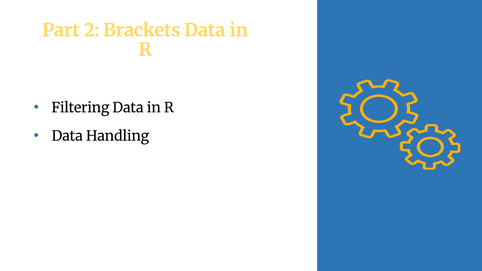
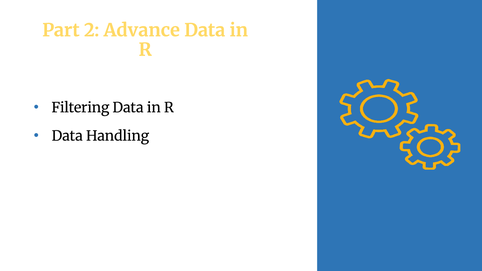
Brackets: Brackets -> Advance
